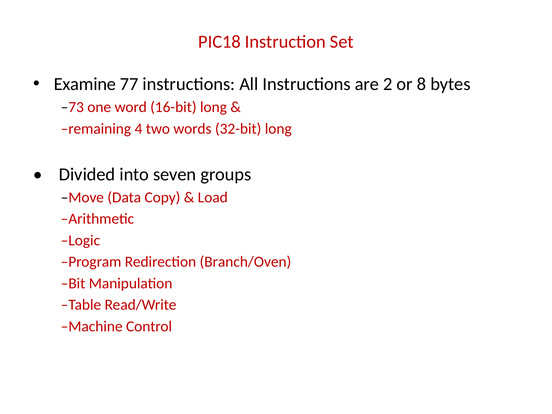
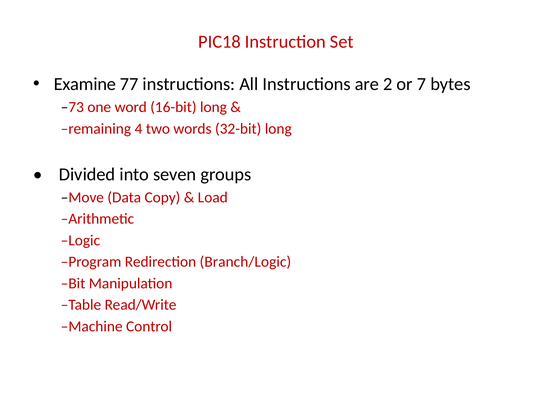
8: 8 -> 7
Branch/Oven: Branch/Oven -> Branch/Logic
